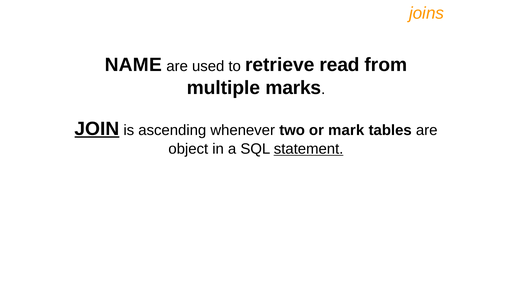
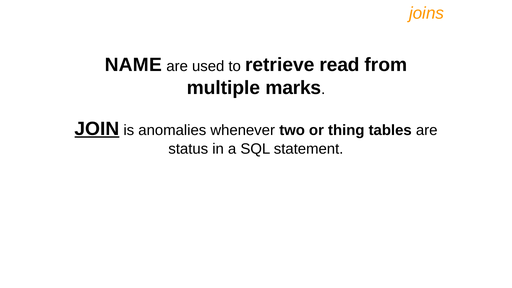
ascending: ascending -> anomalies
mark: mark -> thing
object: object -> status
statement underline: present -> none
